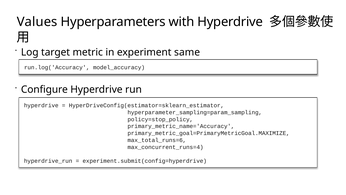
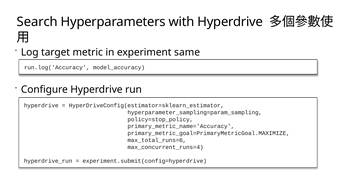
Values: Values -> Search
